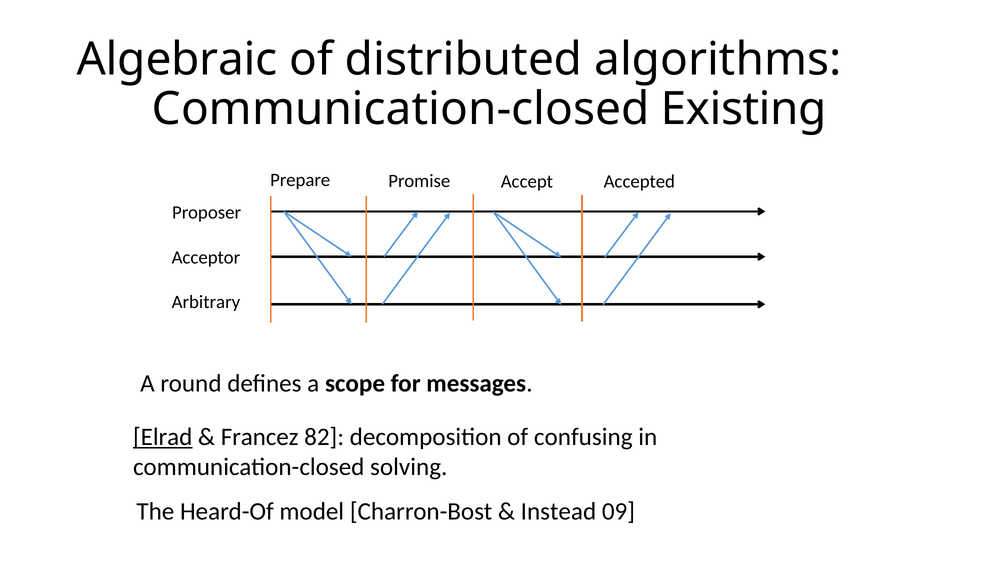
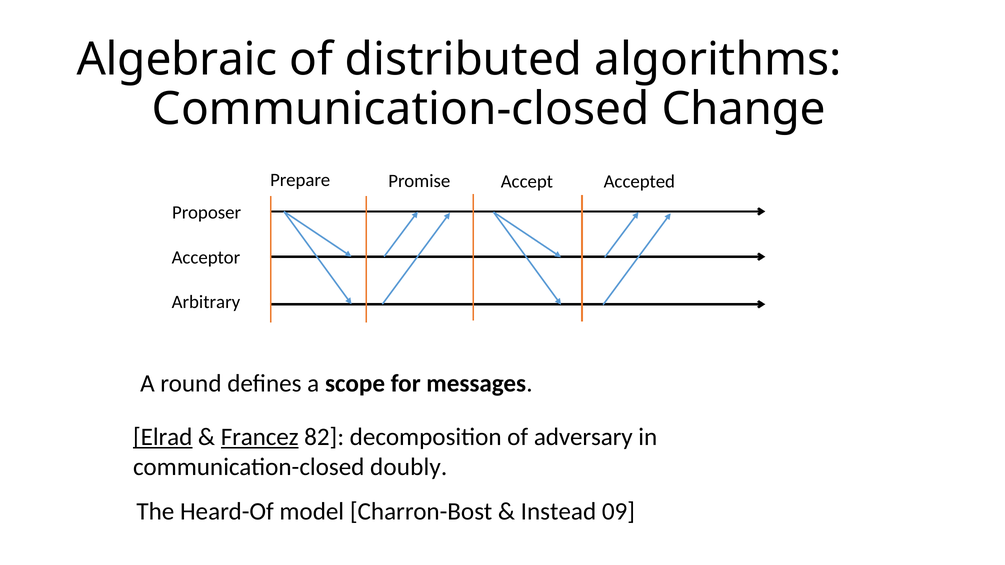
Existing: Existing -> Change
Francez underline: none -> present
confusing: confusing -> adversary
solving: solving -> doubly
